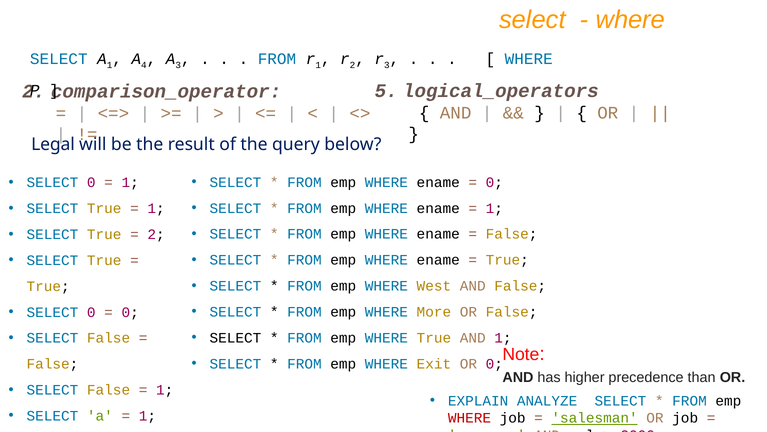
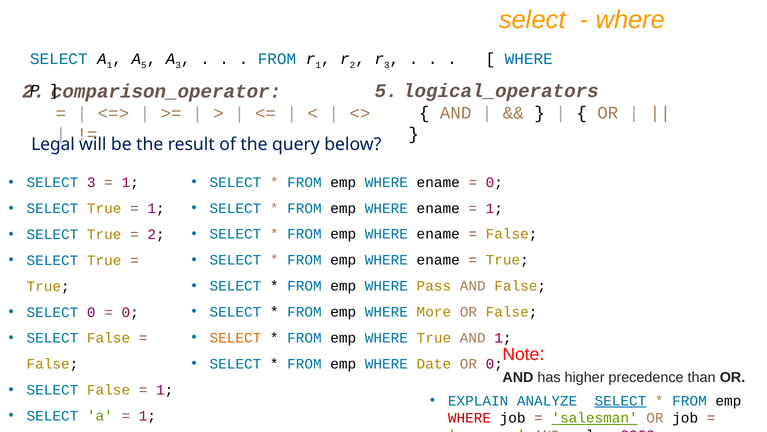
A 4: 4 -> 5
0 at (91, 182): 0 -> 3
West: West -> Pass
SELECT at (235, 337) colour: black -> orange
Exit: Exit -> Date
SELECT at (620, 400) underline: none -> present
